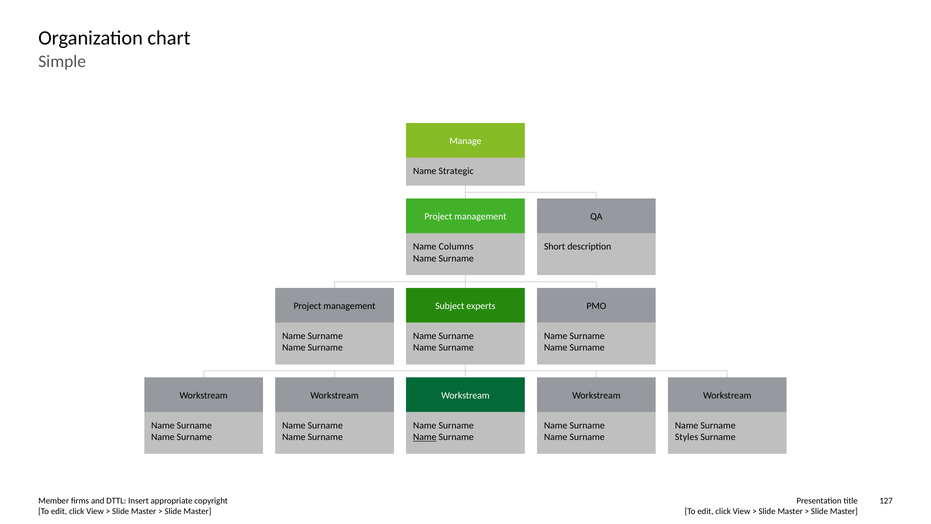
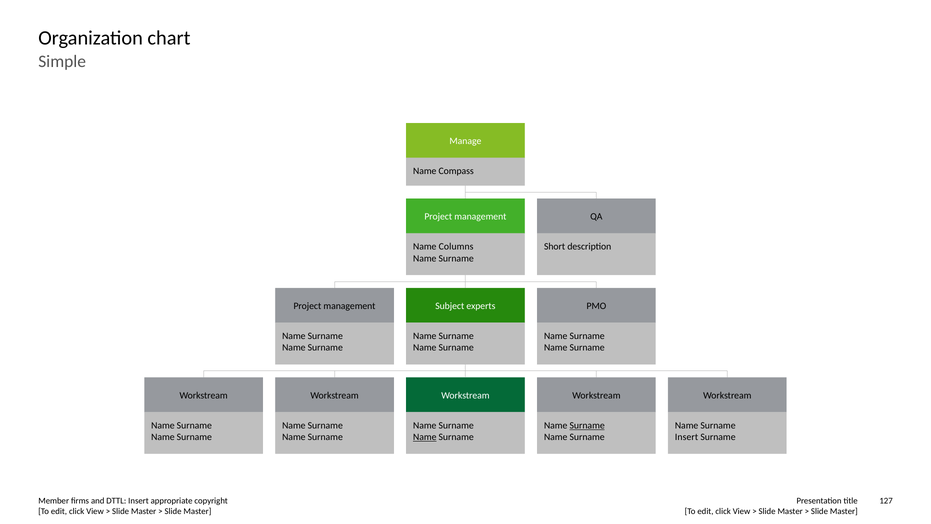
Strategic: Strategic -> Compass
Surname at (587, 425) underline: none -> present
Styles at (687, 437): Styles -> Insert
